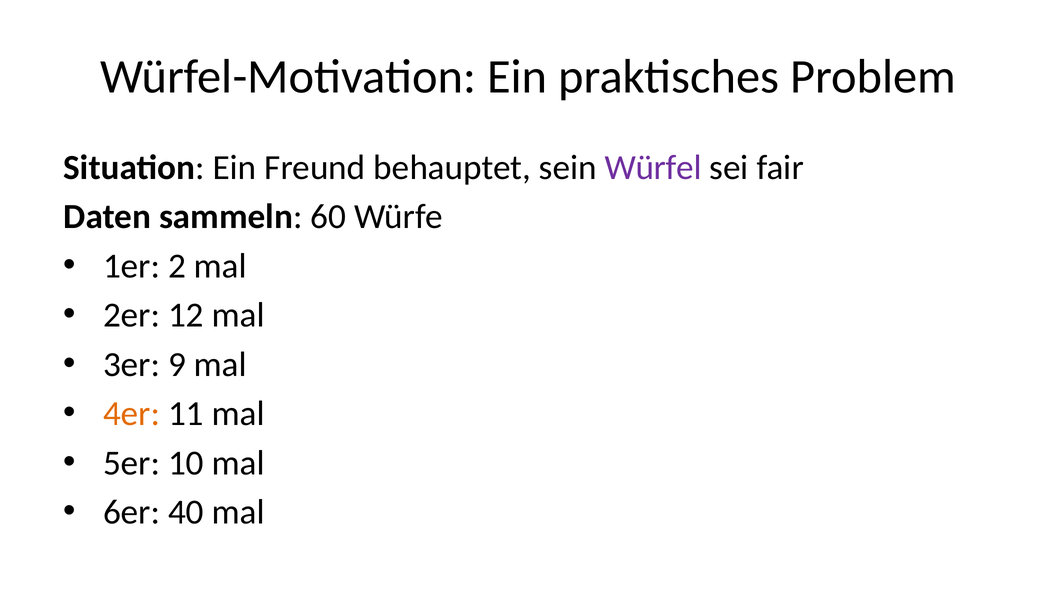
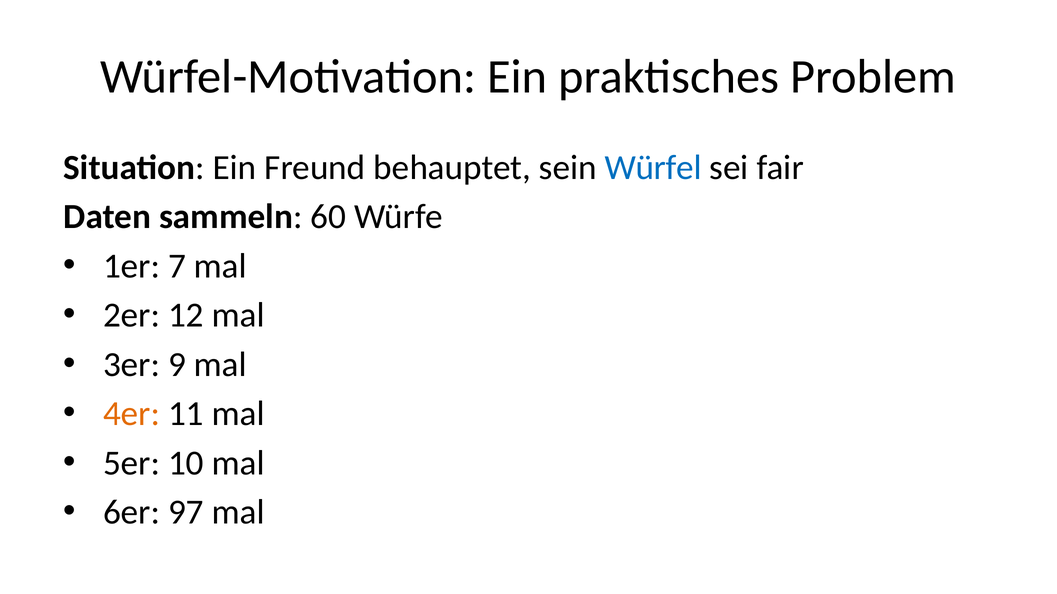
Würfel colour: purple -> blue
2: 2 -> 7
40: 40 -> 97
